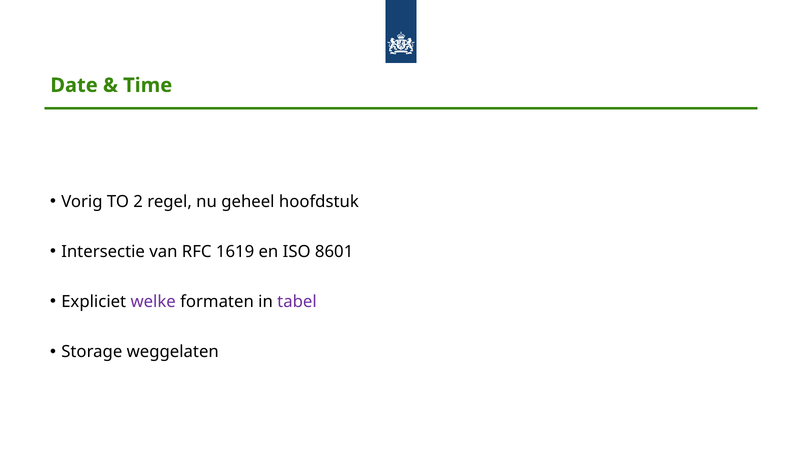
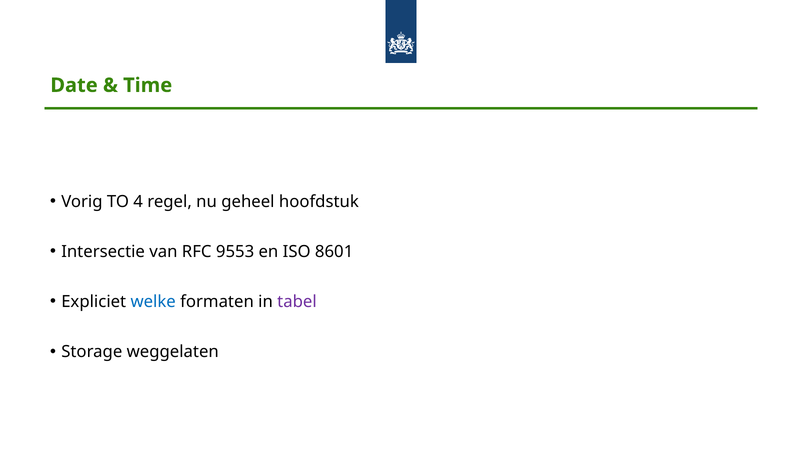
2: 2 -> 4
1619: 1619 -> 9553
welke colour: purple -> blue
